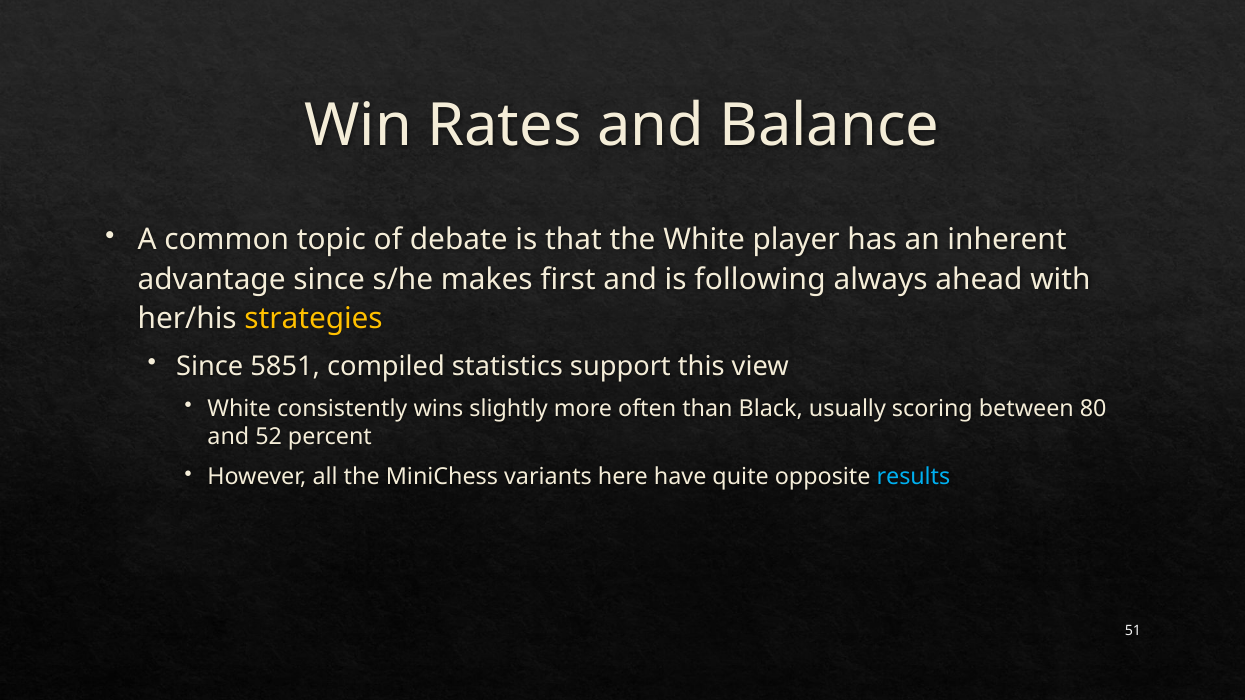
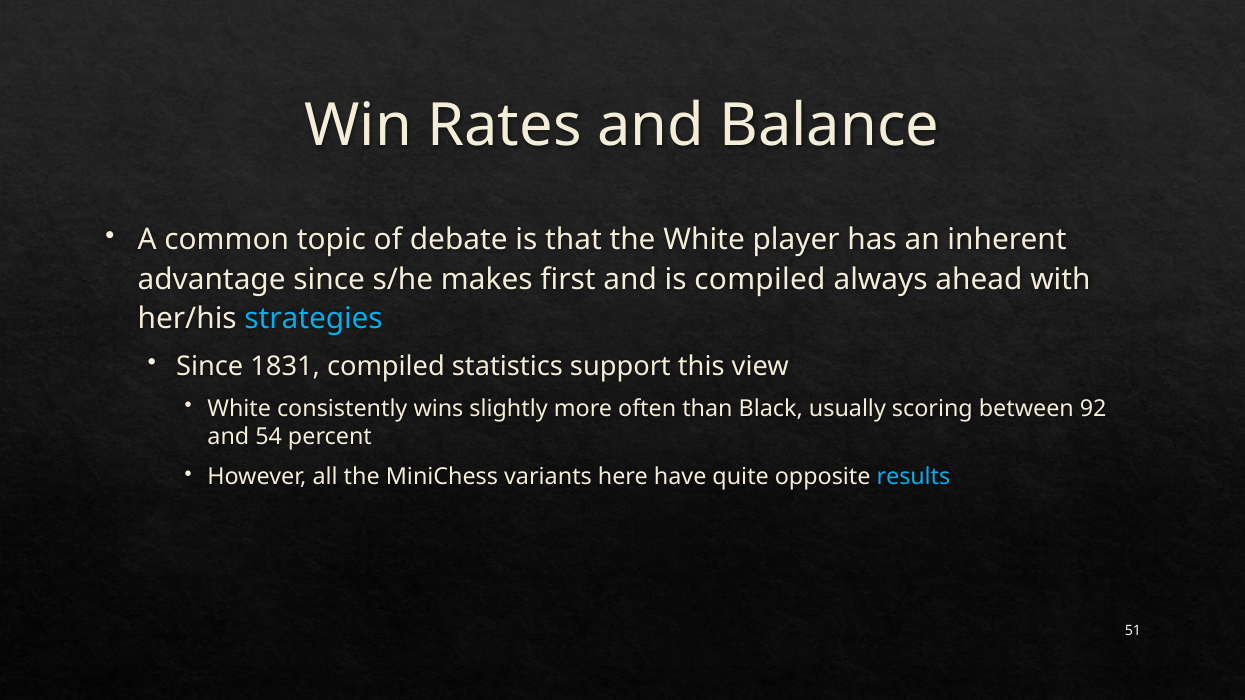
is following: following -> compiled
strategies colour: yellow -> light blue
5851: 5851 -> 1831
80: 80 -> 92
52: 52 -> 54
